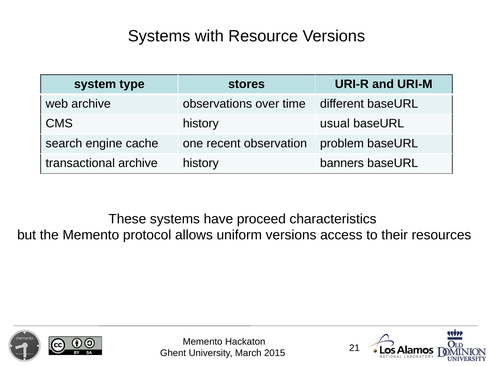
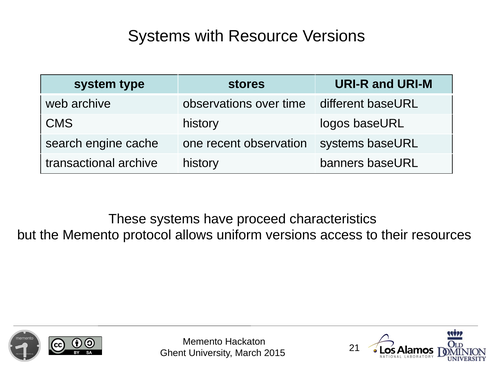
usual: usual -> logos
observation problem: problem -> systems
